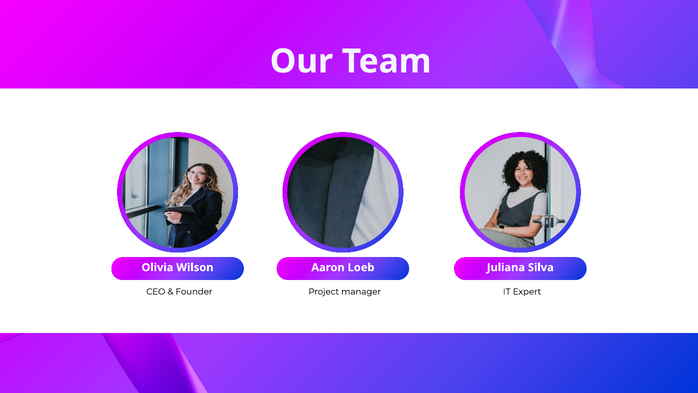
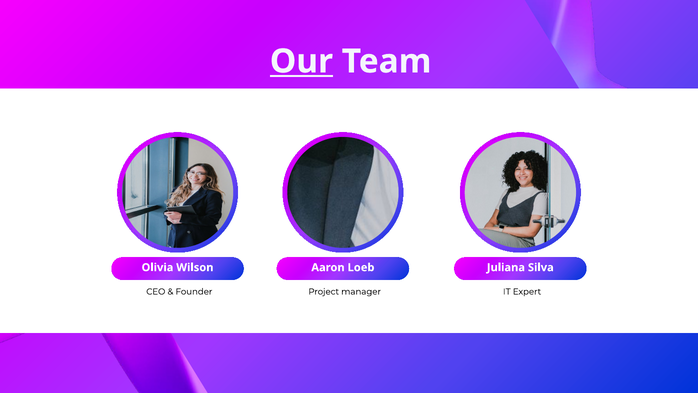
Our underline: none -> present
